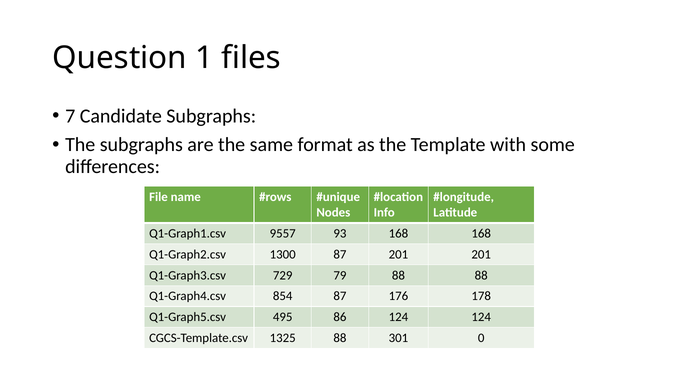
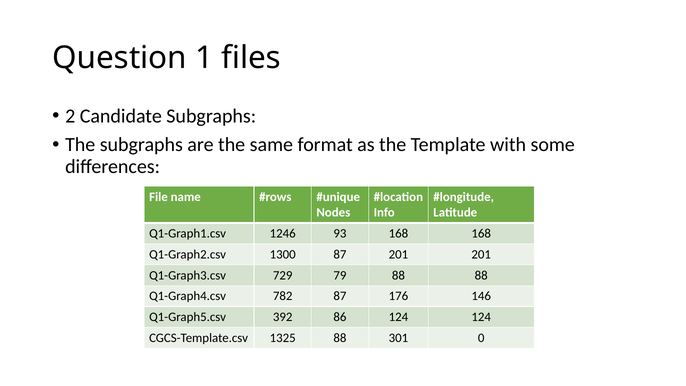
7: 7 -> 2
9557: 9557 -> 1246
854: 854 -> 782
178: 178 -> 146
495: 495 -> 392
